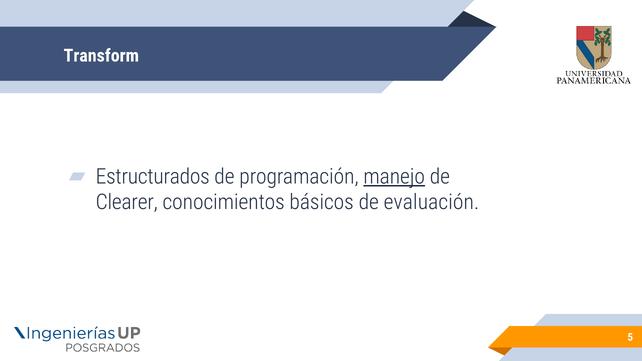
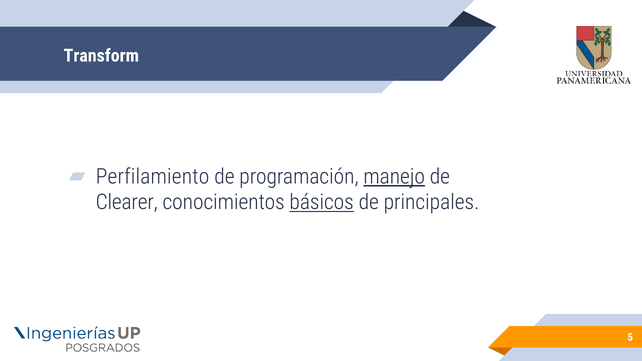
Estructurados: Estructurados -> Perfilamiento
básicos underline: none -> present
evaluación: evaluación -> principales
